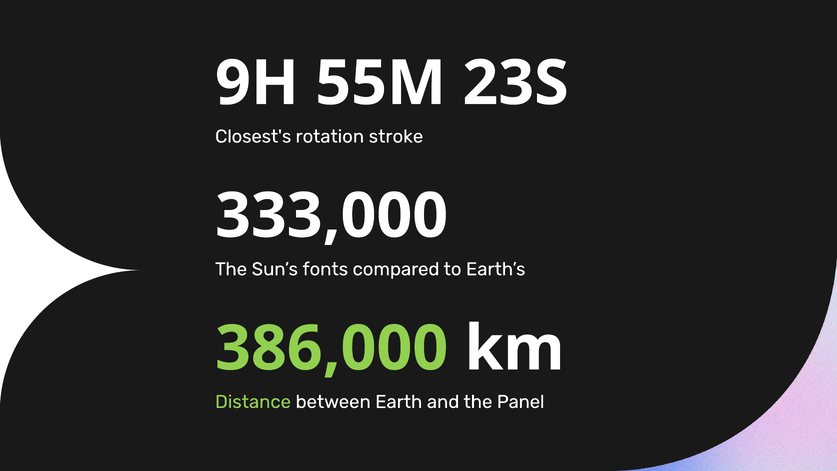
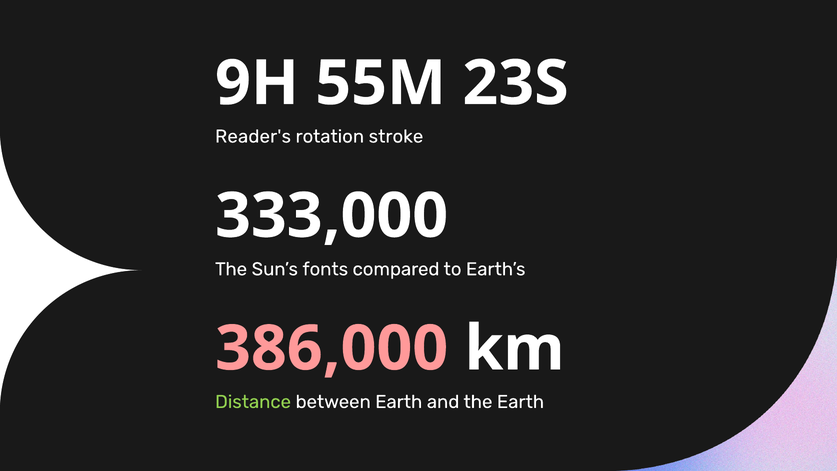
Closest's: Closest's -> Reader's
386,000 colour: light green -> pink
the Panel: Panel -> Earth
